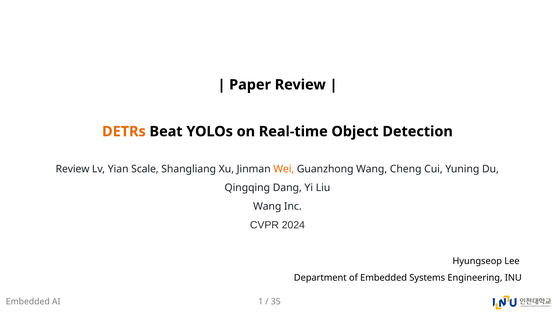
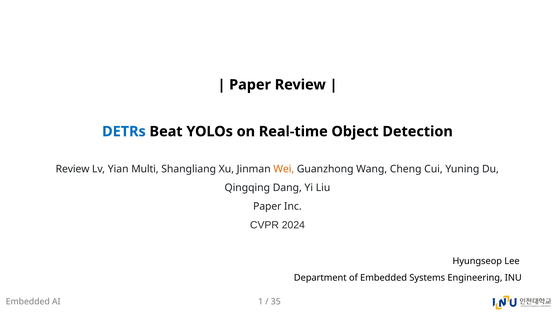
DETRs colour: orange -> blue
Scale: Scale -> Multi
Wang at (267, 207): Wang -> Paper
